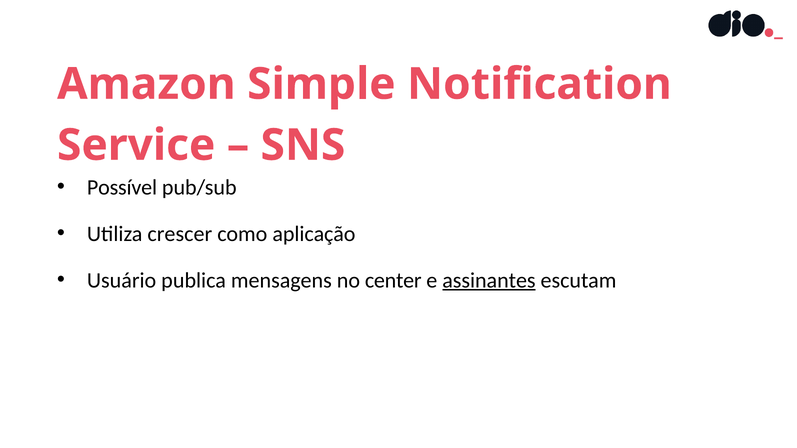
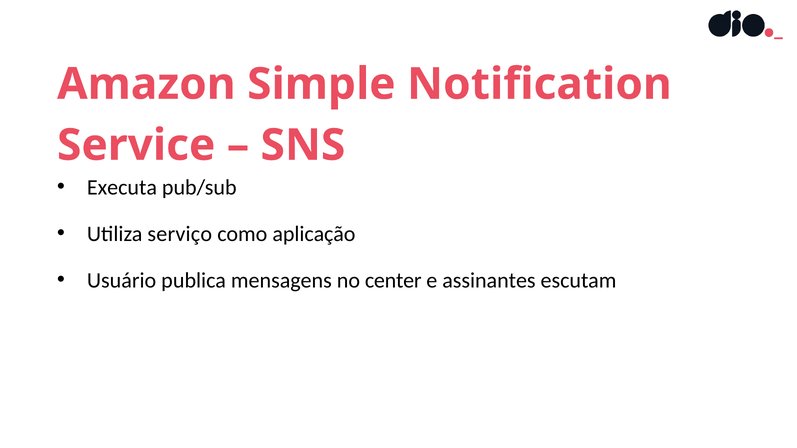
Possível: Possível -> Executa
crescer: crescer -> serviço
assinantes underline: present -> none
